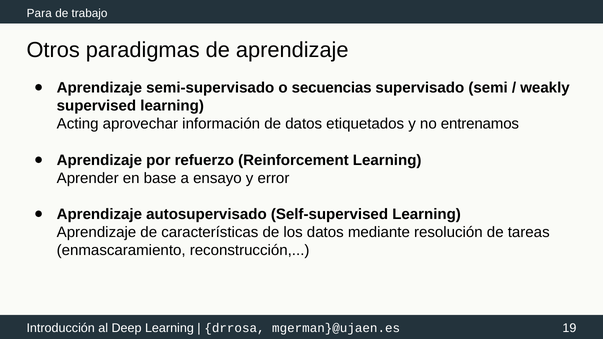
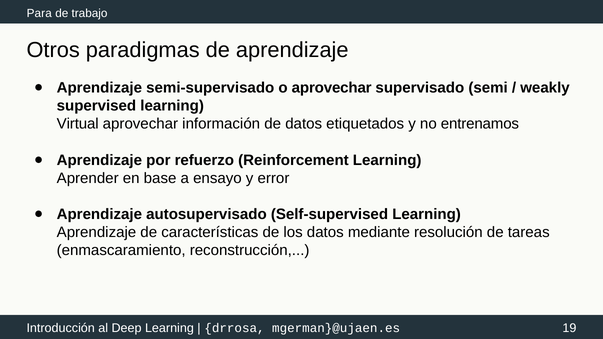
o secuencias: secuencias -> aprovechar
Acting: Acting -> Virtual
